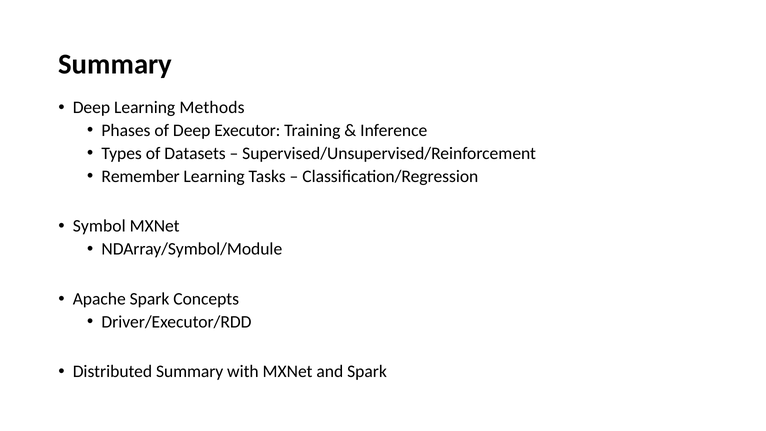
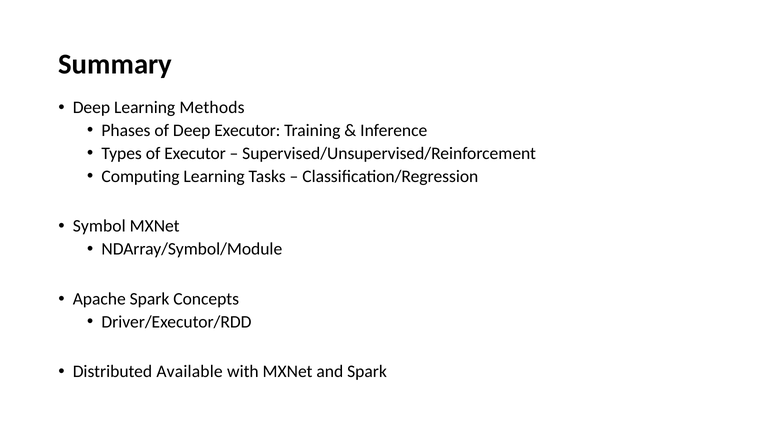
of Datasets: Datasets -> Executor
Remember: Remember -> Computing
Distributed Summary: Summary -> Available
